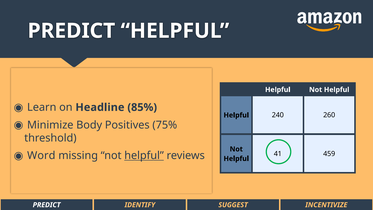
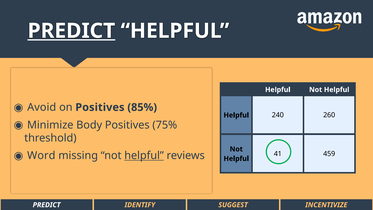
PREDICT at (71, 31) underline: none -> present
Learn: Learn -> Avoid
on Headline: Headline -> Positives
